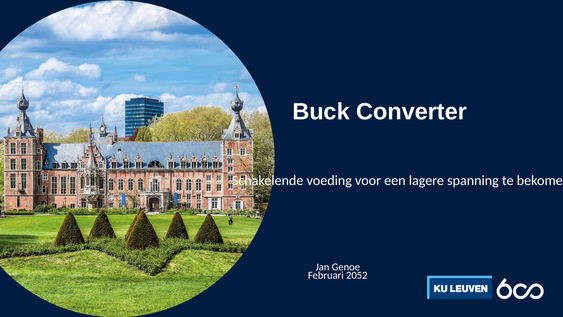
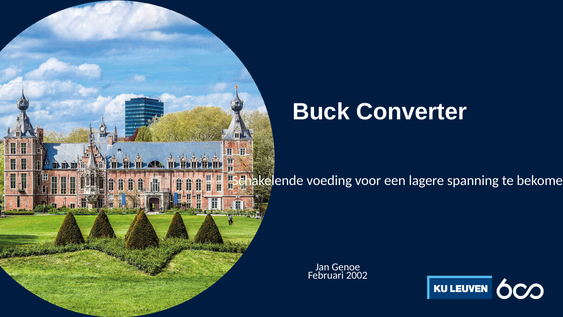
2052: 2052 -> 2002
